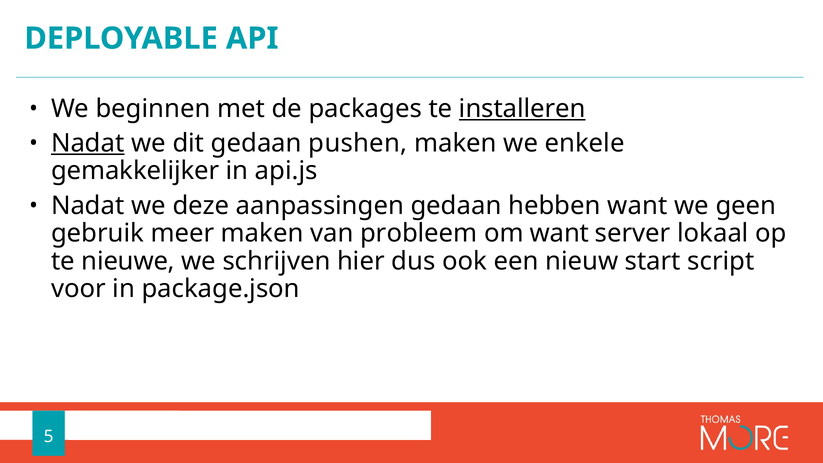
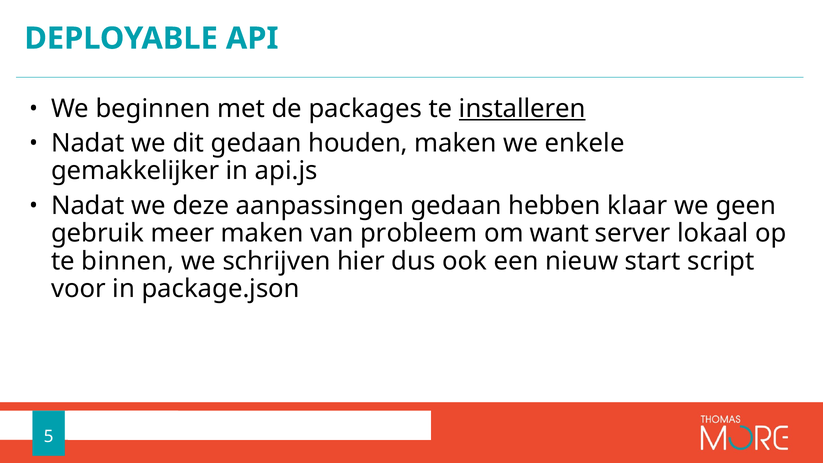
Nadat at (88, 143) underline: present -> none
pushen: pushen -> houden
hebben want: want -> klaar
nieuwe: nieuwe -> binnen
